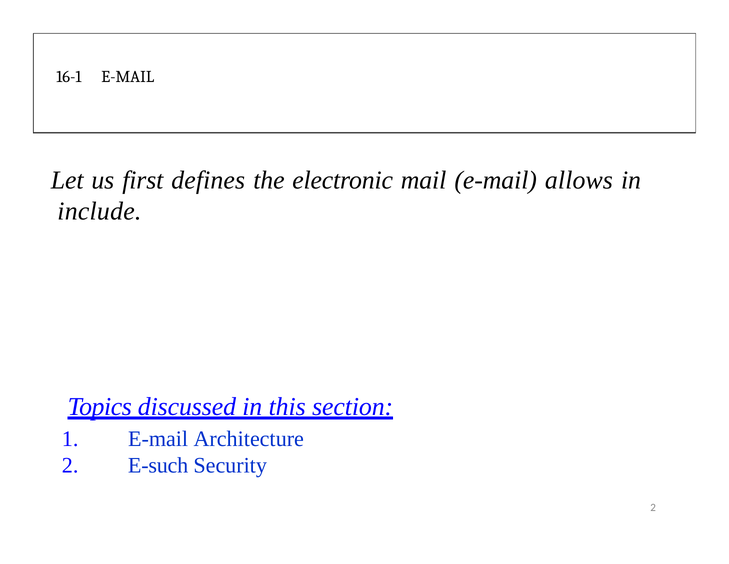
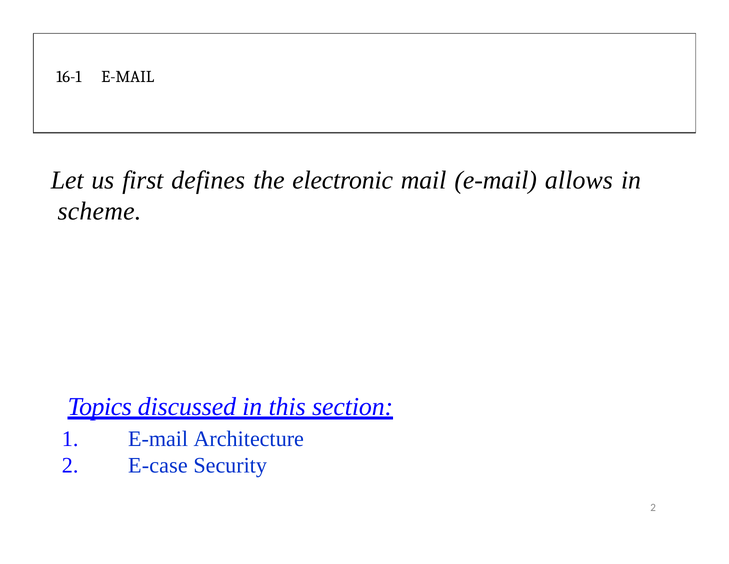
include: include -> scheme
E-such: E-such -> E-case
